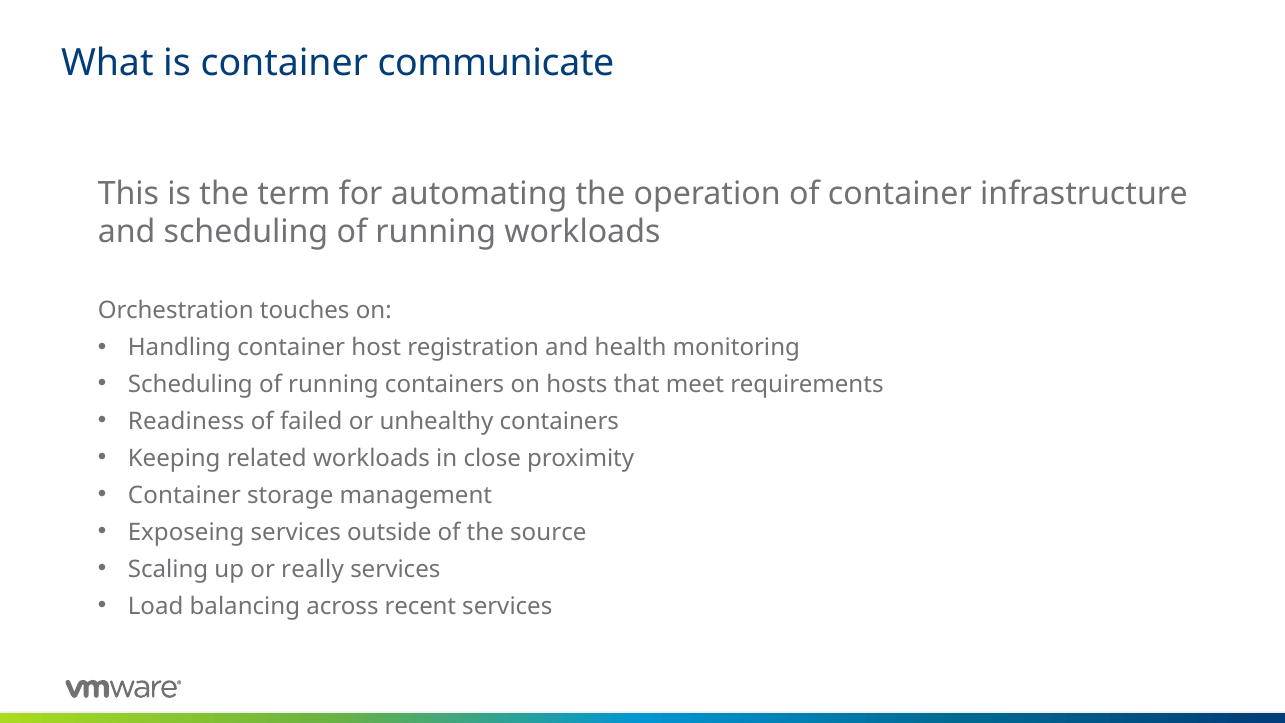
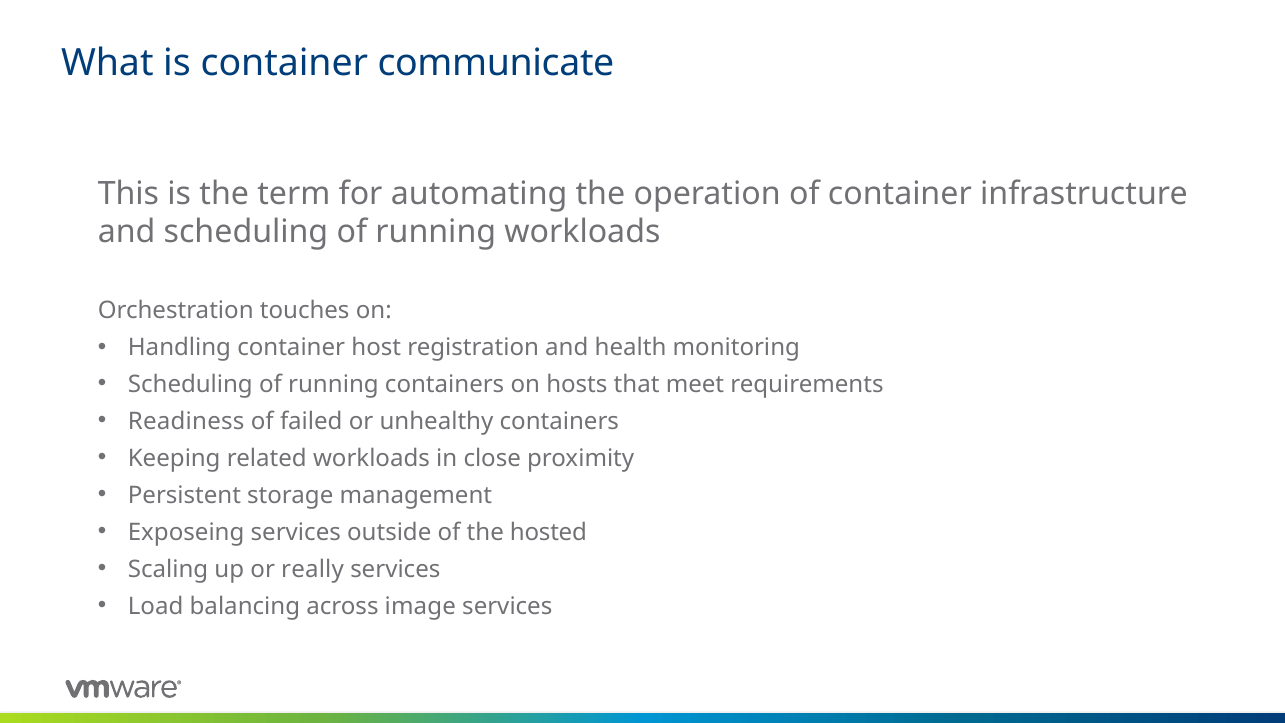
Container at (184, 495): Container -> Persistent
source: source -> hosted
recent: recent -> image
